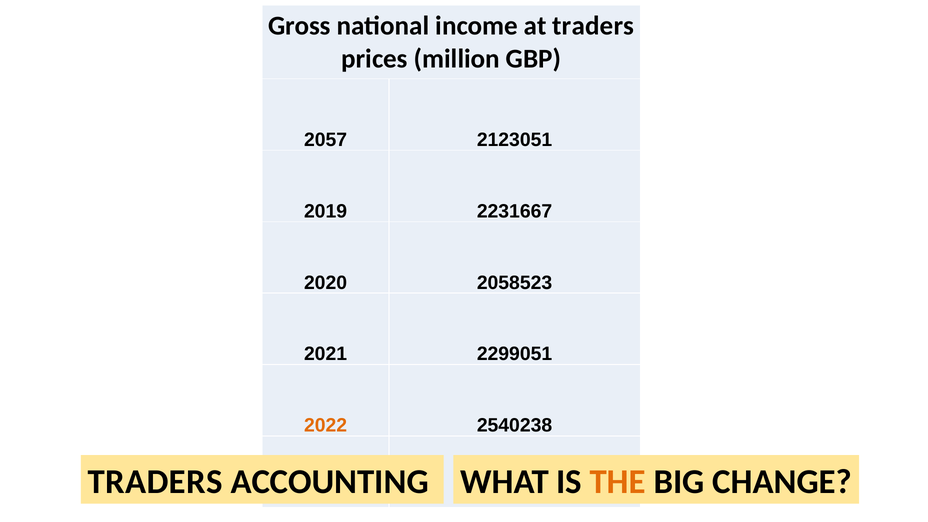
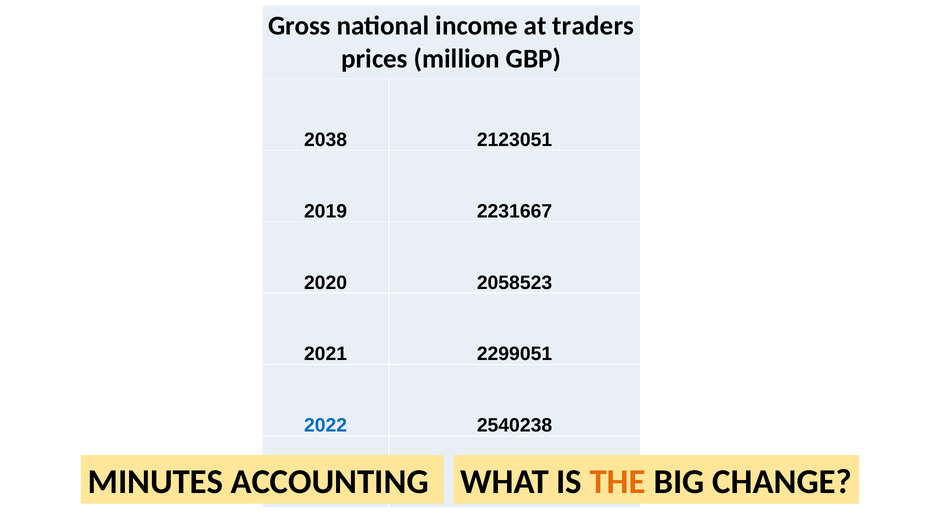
2057: 2057 -> 2038
2022 colour: orange -> blue
TRADERS at (155, 482): TRADERS -> MINUTES
